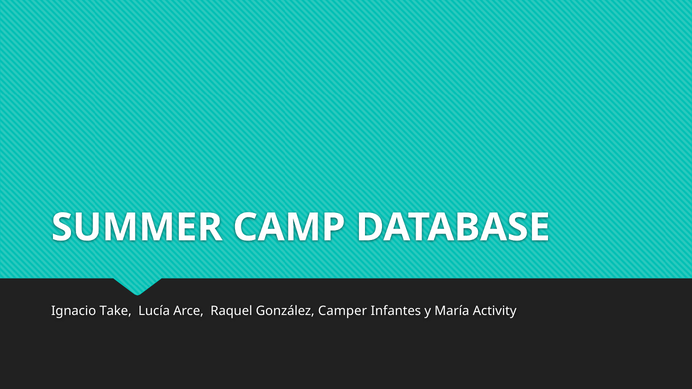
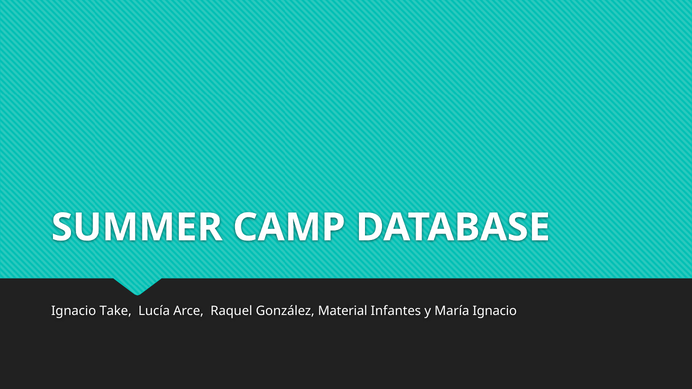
Camper: Camper -> Material
María Activity: Activity -> Ignacio
